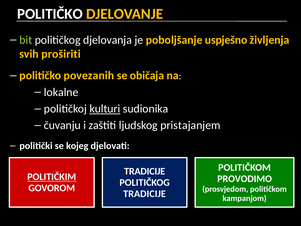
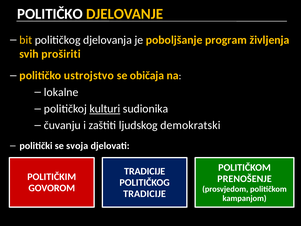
bit colour: light green -> yellow
uspješno: uspješno -> program
povezanih: povezanih -> ustrojstvo
pristajanjem: pristajanjem -> demokratski
kojeg: kojeg -> svoja
POLITIČKIM underline: present -> none
PROVODIMO: PROVODIMO -> PRENOŠENJE
